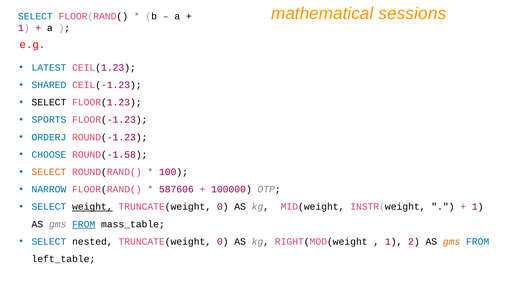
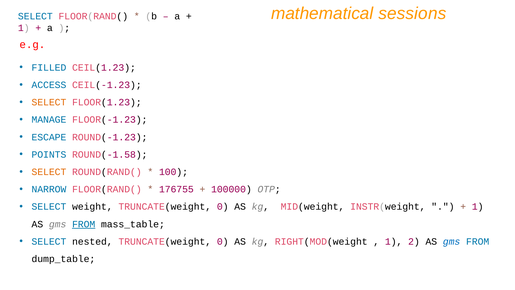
LATEST: LATEST -> FILLED
SHARED: SHARED -> ACCESS
SELECT at (49, 102) colour: black -> orange
SPORTS: SPORTS -> MANAGE
ORDERJ: ORDERJ -> ESCAPE
CHOOSE: CHOOSE -> POINTS
587606: 587606 -> 176755
weight underline: present -> none
gms at (452, 241) colour: orange -> blue
left_table: left_table -> dump_table
